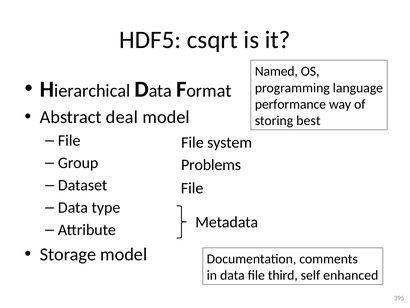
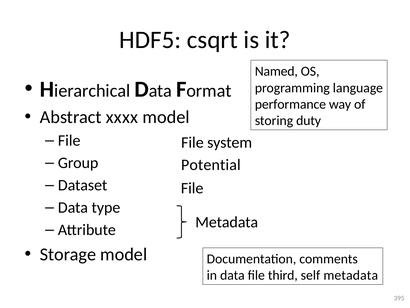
deal: deal -> xxxx
best: best -> duty
Problems: Problems -> Potential
self enhanced: enhanced -> metadata
